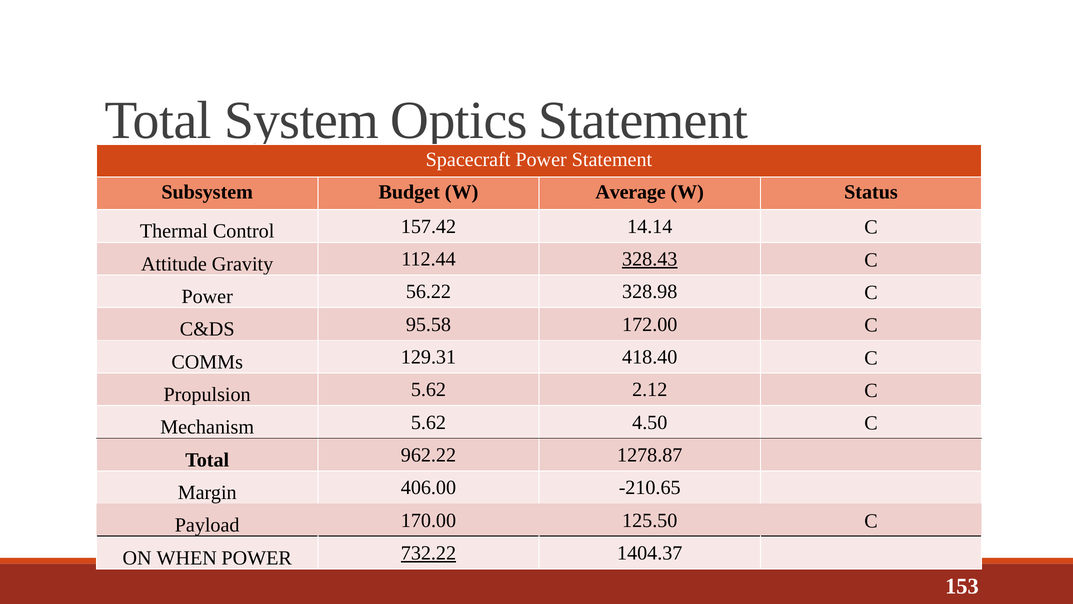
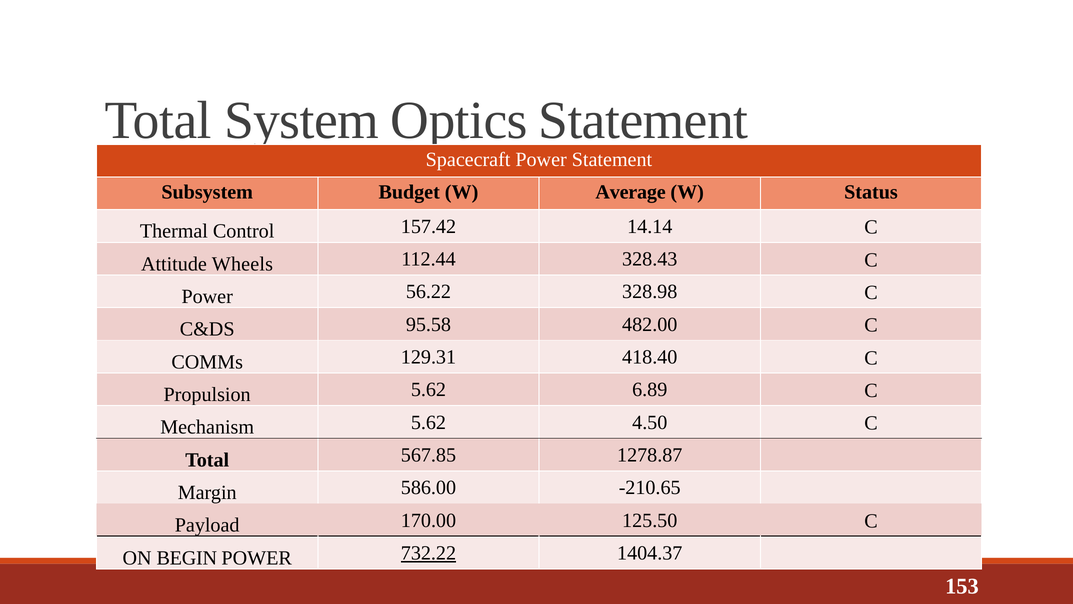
Gravity: Gravity -> Wheels
328.43 underline: present -> none
172.00: 172.00 -> 482.00
2.12: 2.12 -> 6.89
962.22: 962.22 -> 567.85
406.00: 406.00 -> 586.00
WHEN: WHEN -> BEGIN
